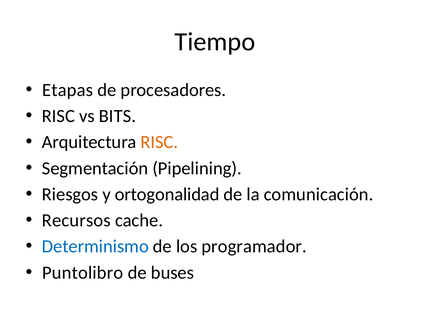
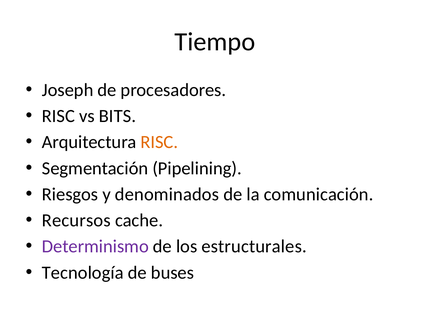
Etapas: Etapas -> Joseph
ortogonalidad: ortogonalidad -> denominados
Determinismo colour: blue -> purple
programador: programador -> estructurales
Puntolibro: Puntolibro -> Tecnología
